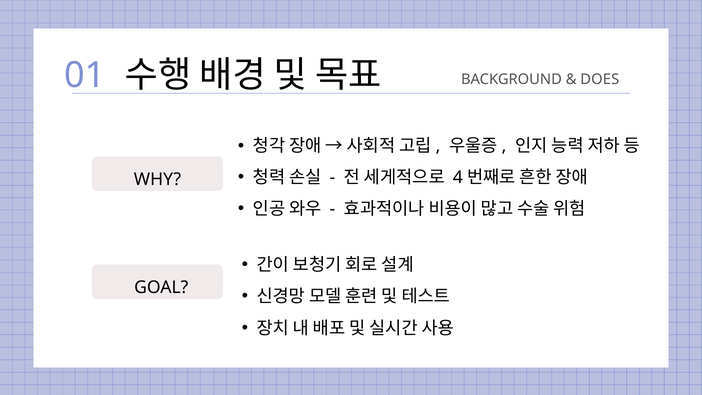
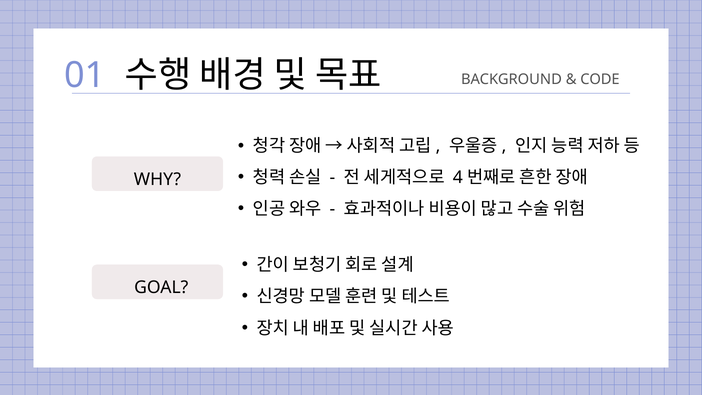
DOES: DOES -> CODE
